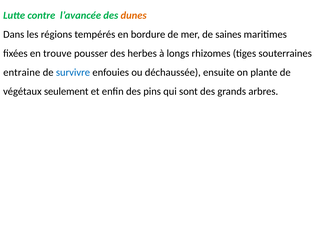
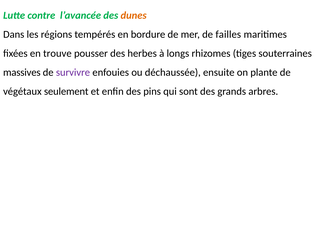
saines: saines -> failles
entraine: entraine -> massives
survivre colour: blue -> purple
